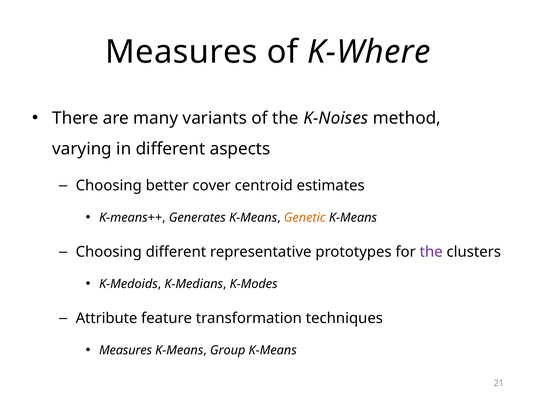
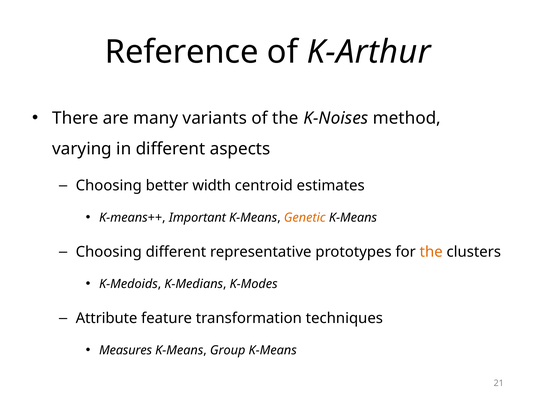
Measures at (181, 52): Measures -> Reference
K-Where: K-Where -> K-Arthur
cover: cover -> width
Generates: Generates -> Important
the at (431, 252) colour: purple -> orange
